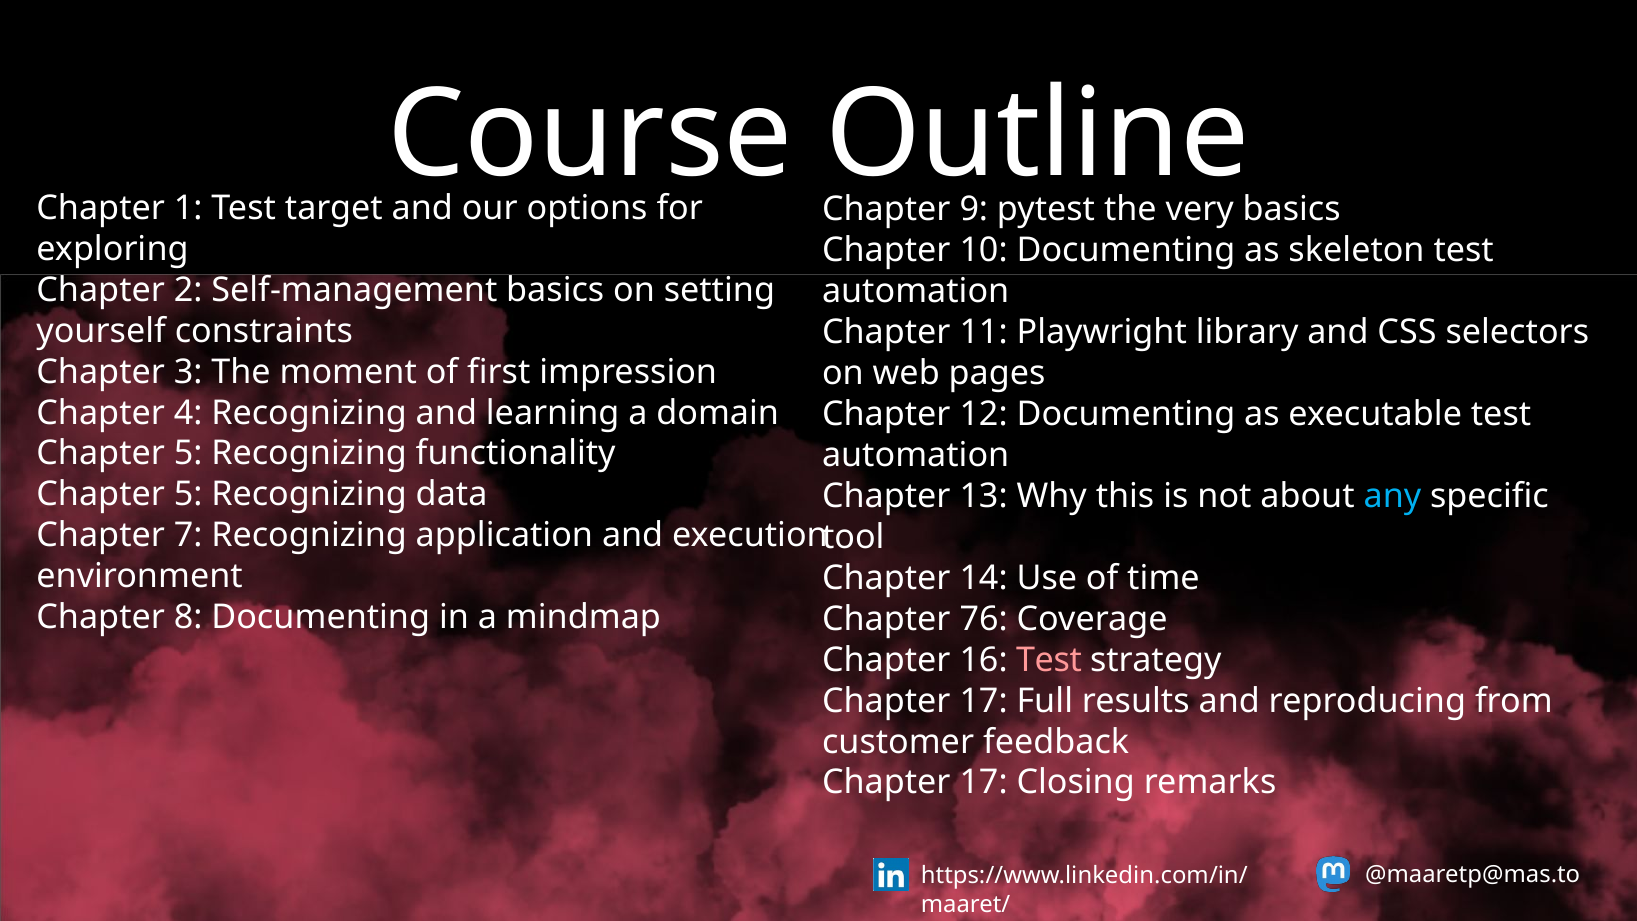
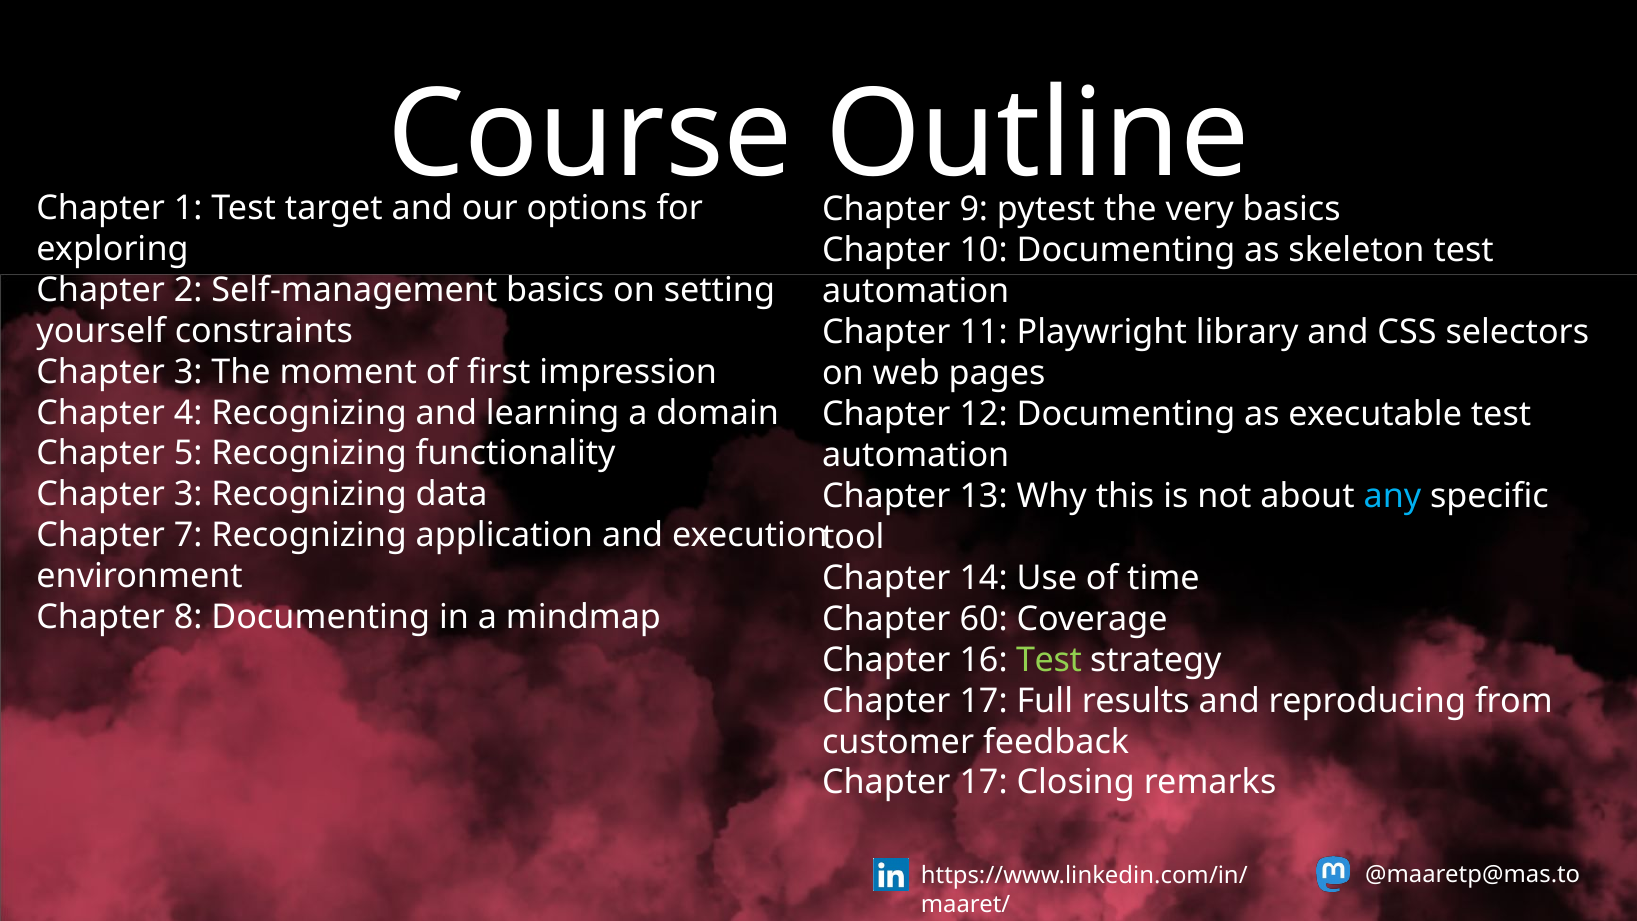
5 at (188, 495): 5 -> 3
76: 76 -> 60
Test at (1049, 660) colour: pink -> light green
